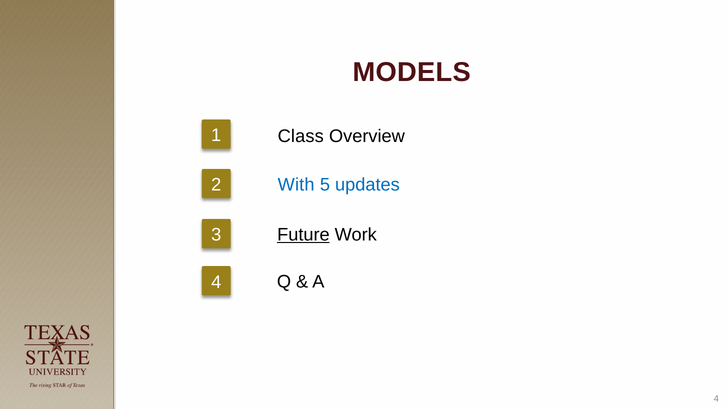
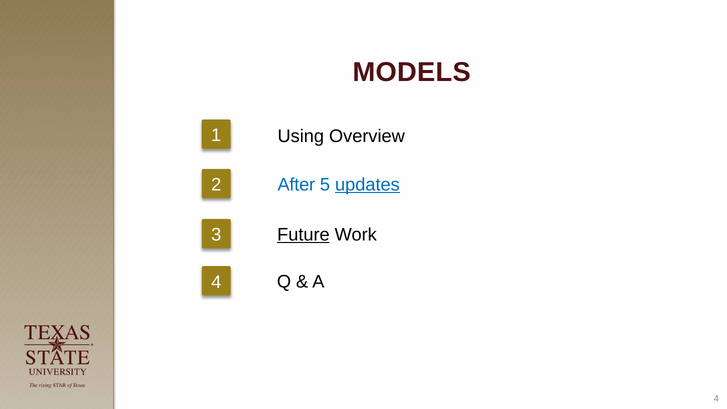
Class: Class -> Using
With: With -> After
updates underline: none -> present
